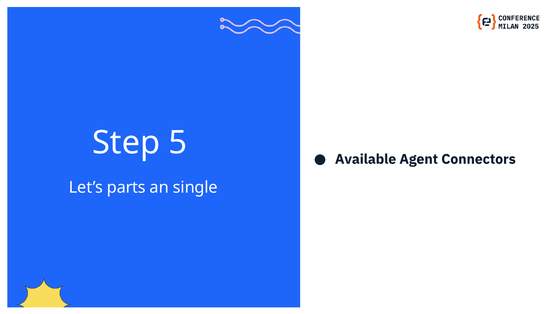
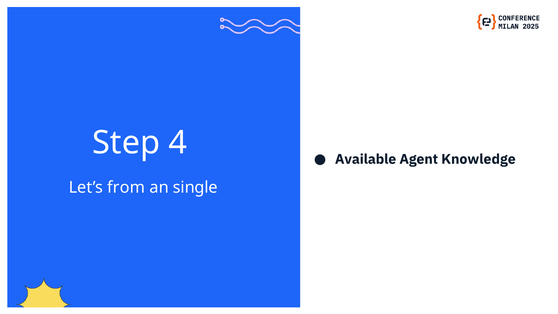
5: 5 -> 4
Connectors: Connectors -> Knowledge
parts: parts -> from
